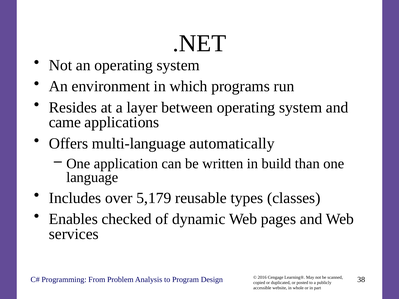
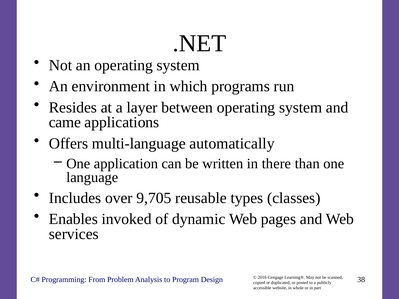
build: build -> there
5,179: 5,179 -> 9,705
checked: checked -> invoked
